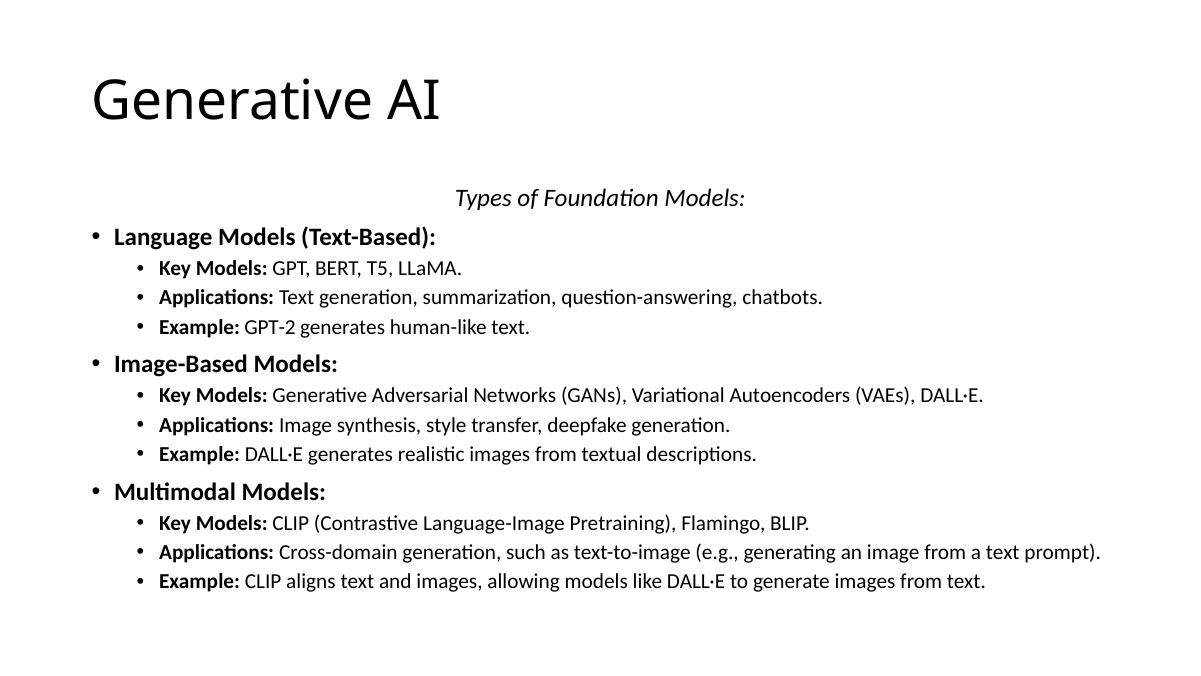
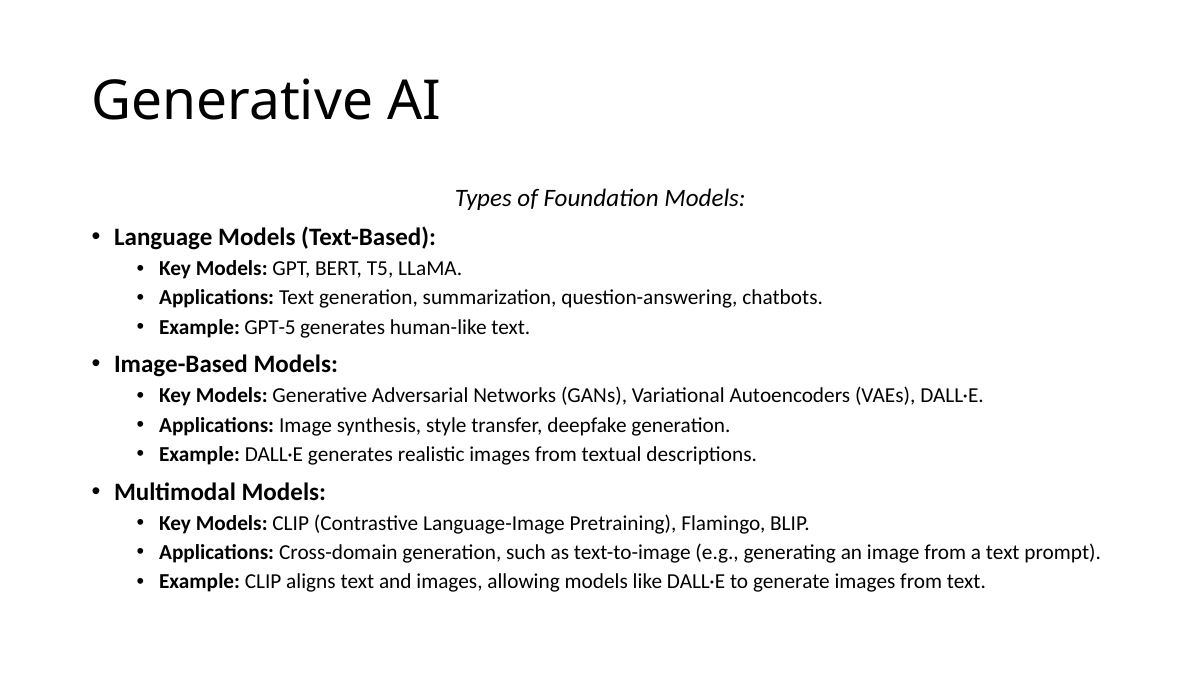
GPT-2: GPT-2 -> GPT-5
